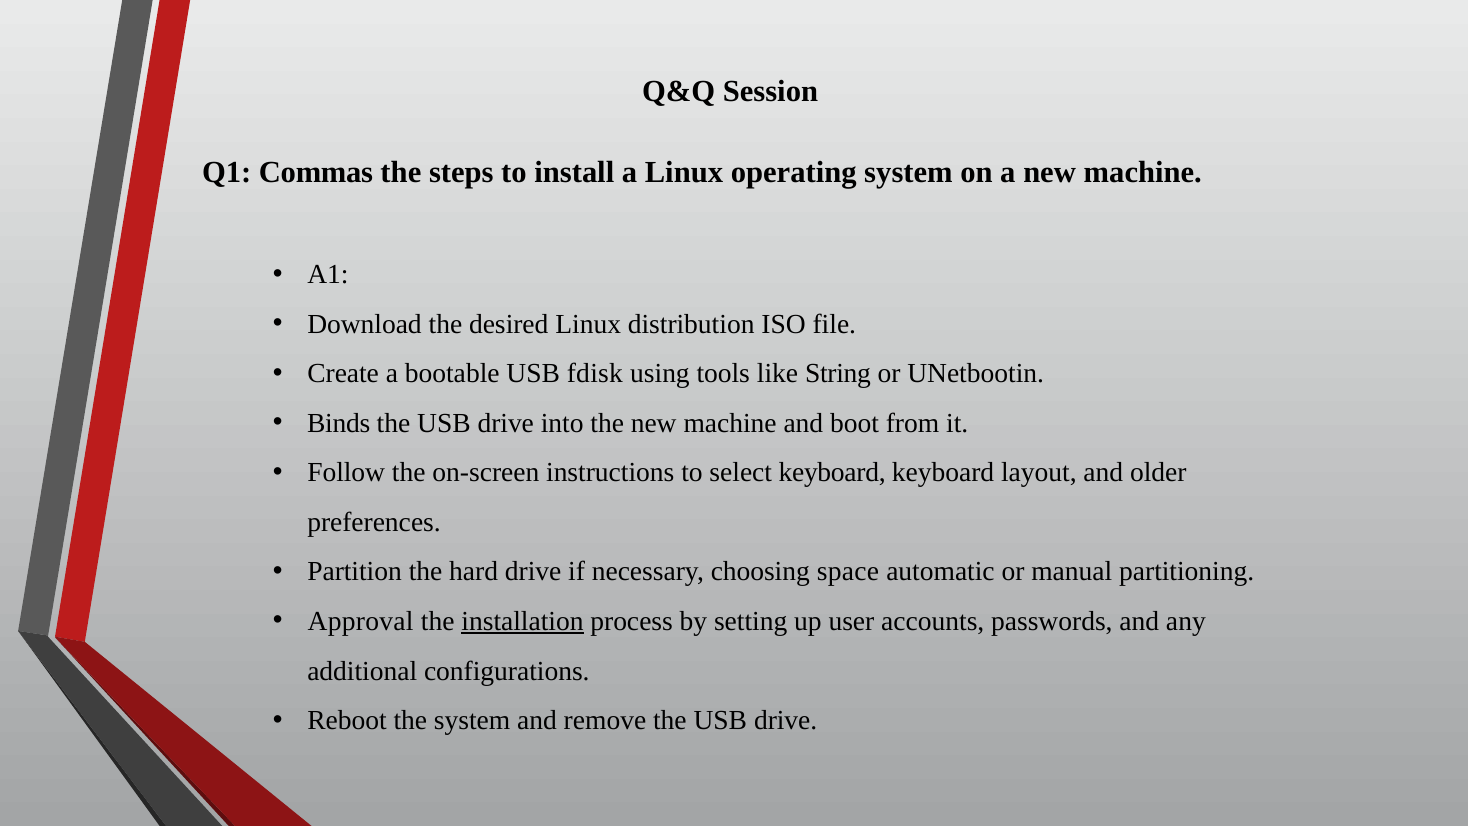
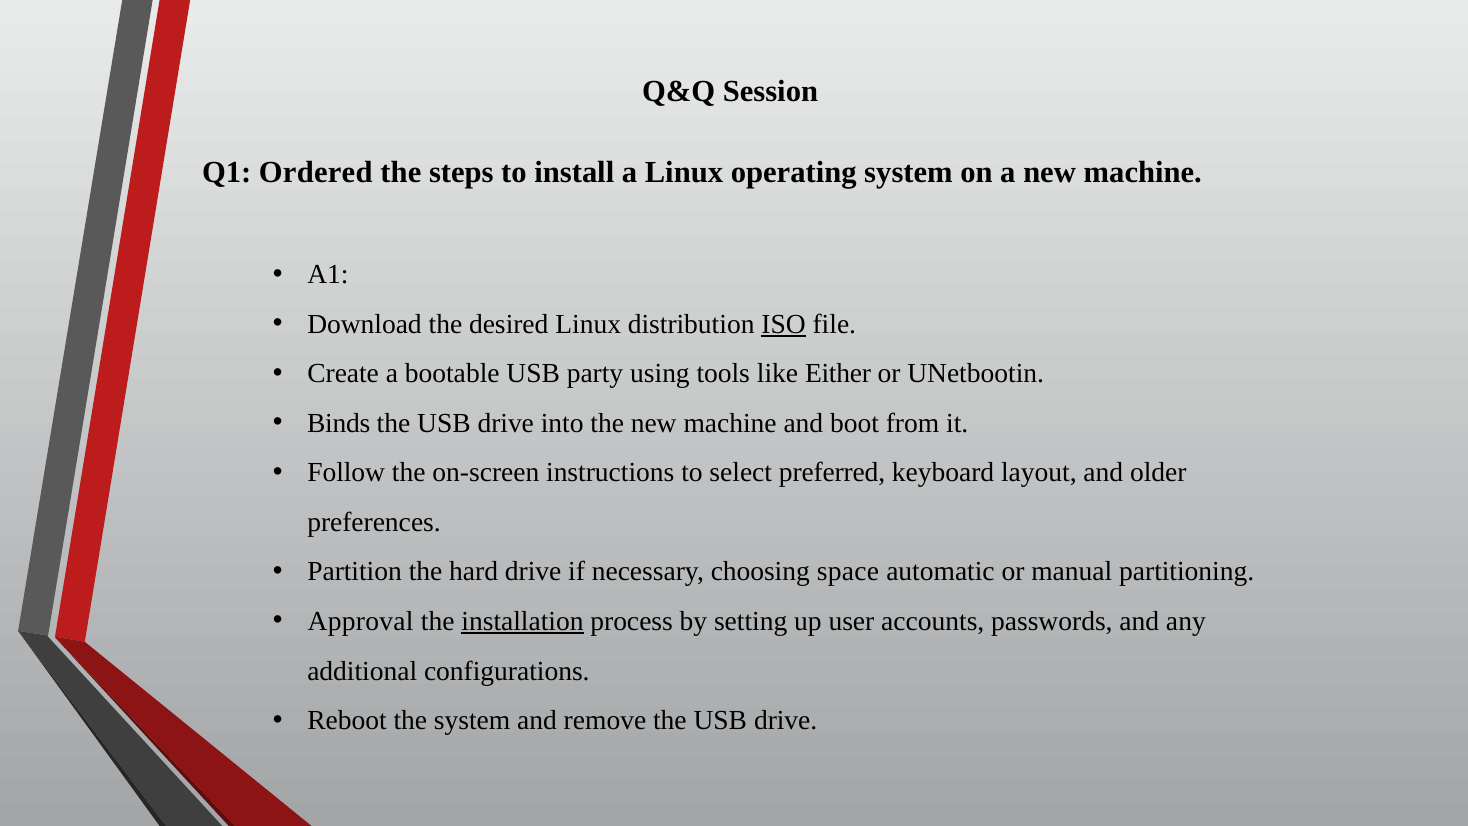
Commas: Commas -> Ordered
ISO underline: none -> present
fdisk: fdisk -> party
String: String -> Either
select keyboard: keyboard -> preferred
